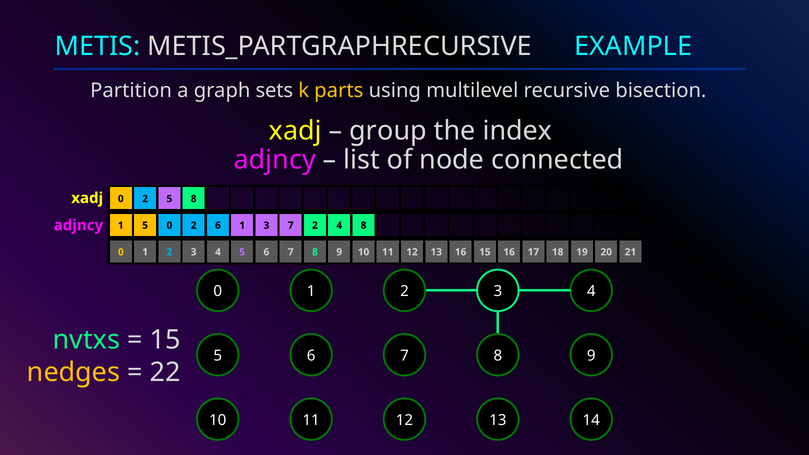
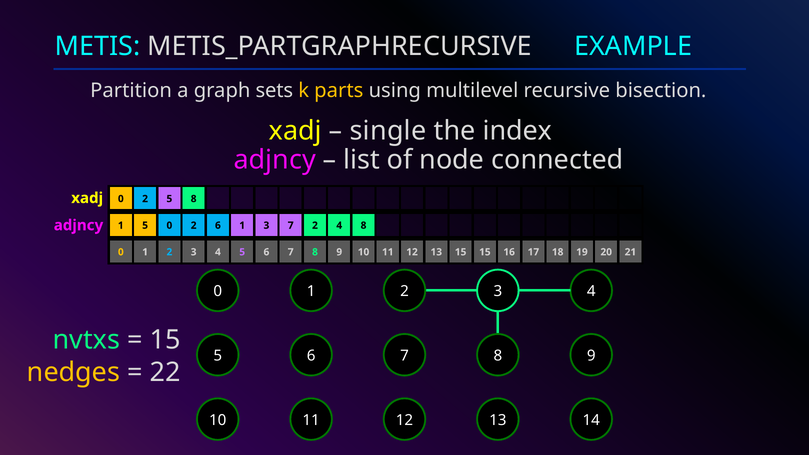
group: group -> single
13 16: 16 -> 15
